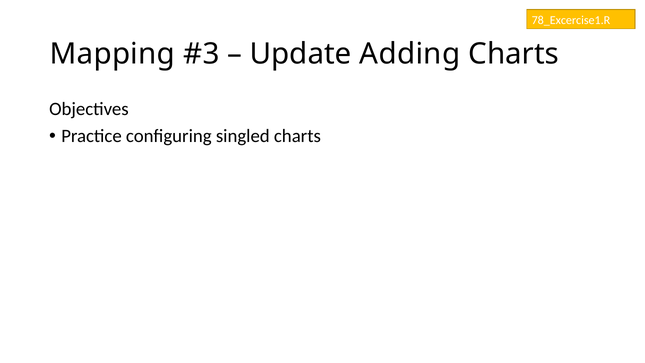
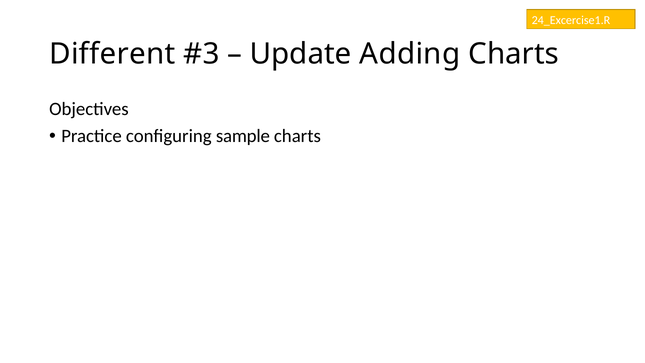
78_Excercise1.R: 78_Excercise1.R -> 24_Excercise1.R
Mapping: Mapping -> Different
singled: singled -> sample
